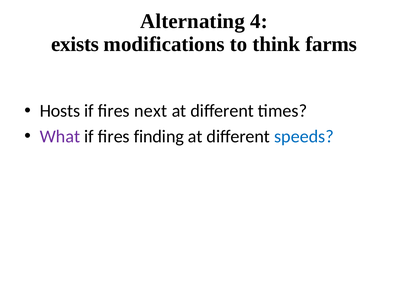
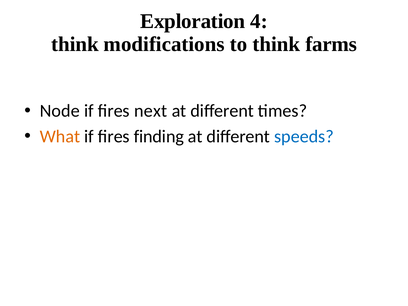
Alternating: Alternating -> Exploration
exists at (75, 44): exists -> think
Hosts: Hosts -> Node
What colour: purple -> orange
